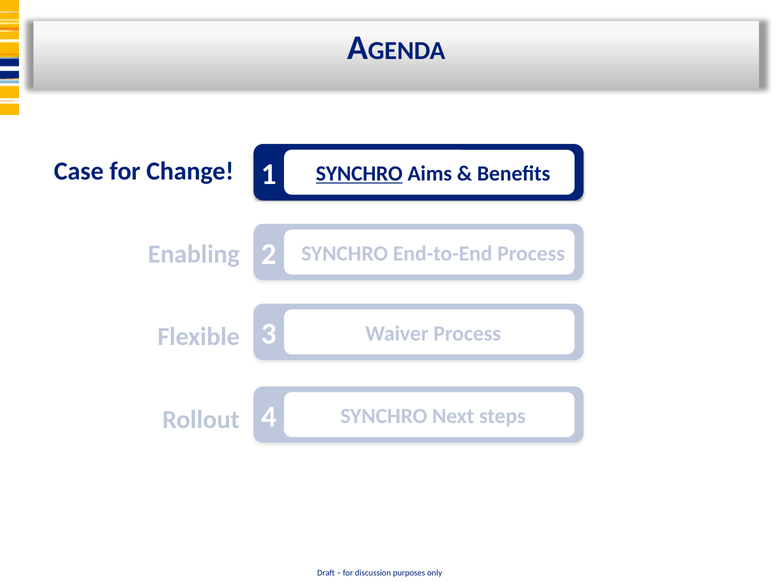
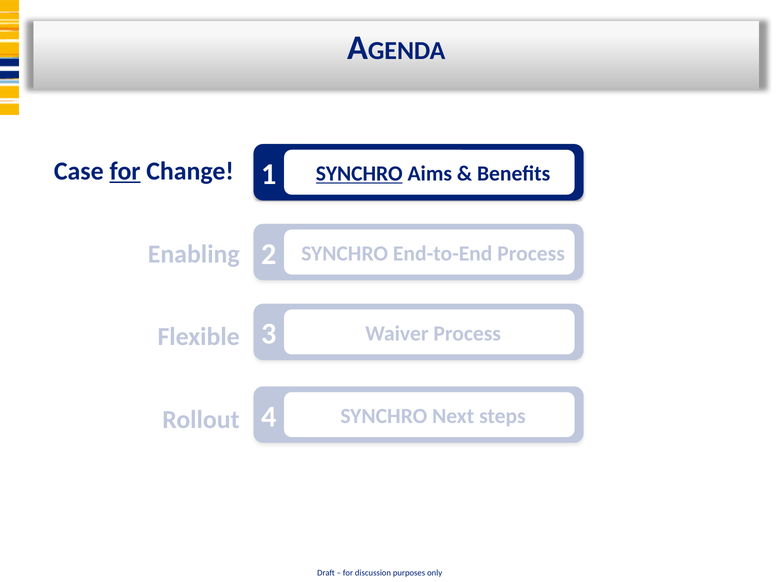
for at (125, 171) underline: none -> present
